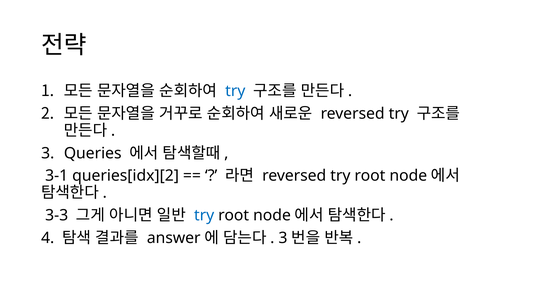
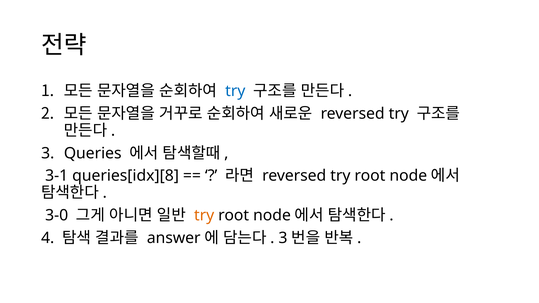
queries[idx][2: queries[idx][2 -> queries[idx][8
3-3: 3-3 -> 3-0
try at (204, 215) colour: blue -> orange
